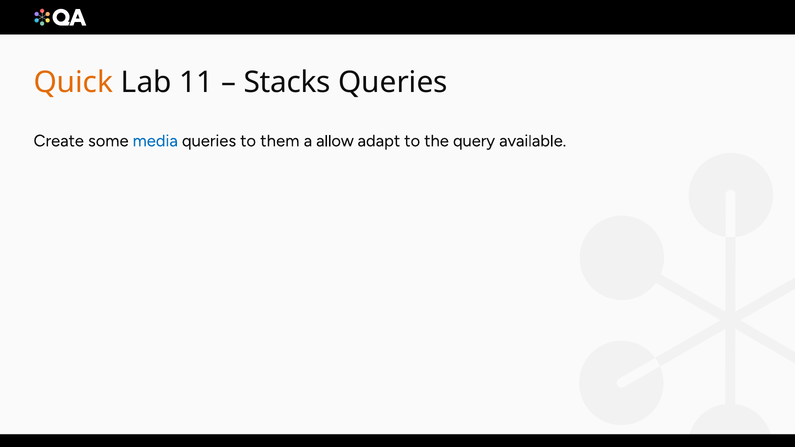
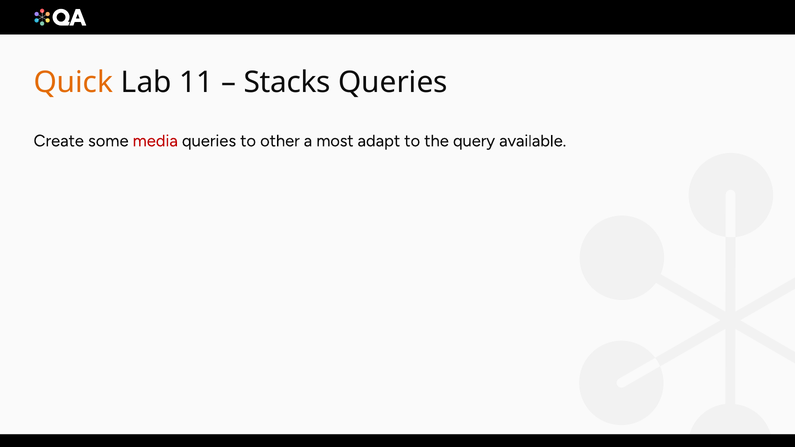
media colour: blue -> red
them: them -> other
allow: allow -> most
